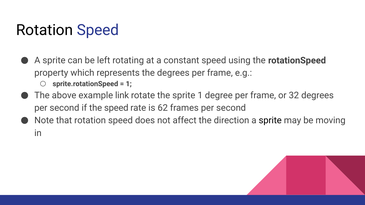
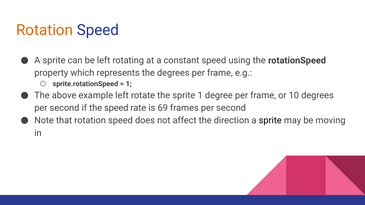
Rotation at (45, 30) colour: black -> orange
example link: link -> left
32: 32 -> 10
62: 62 -> 69
